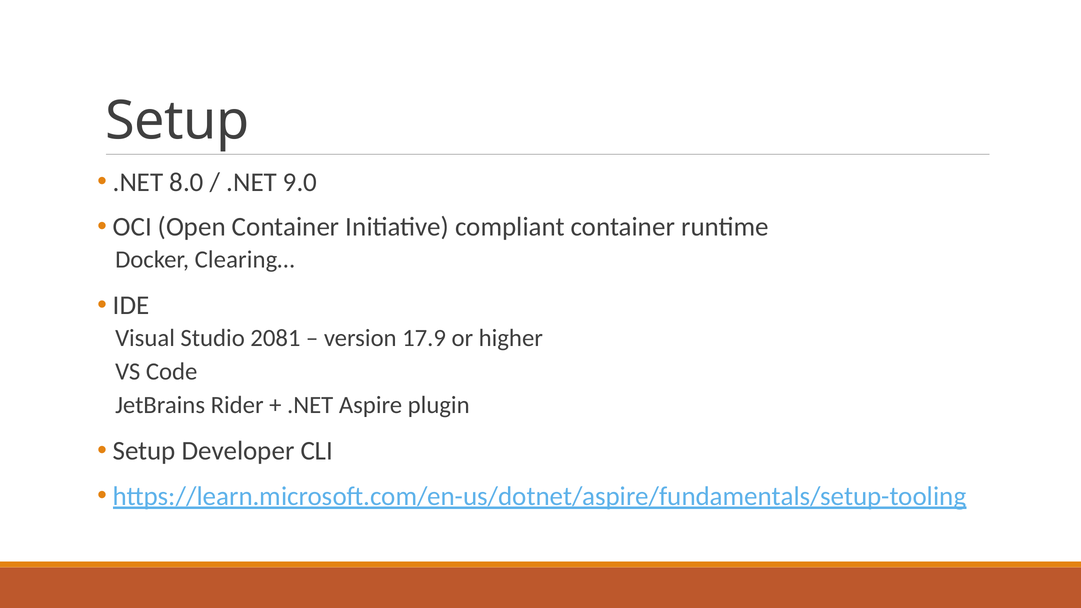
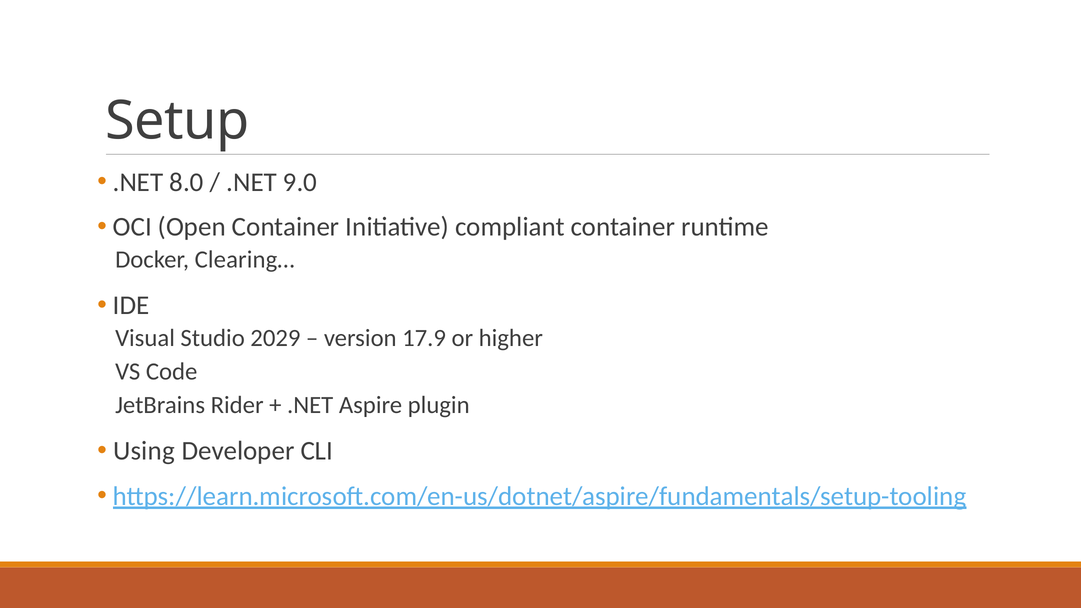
2081: 2081 -> 2029
Setup at (144, 451): Setup -> Using
